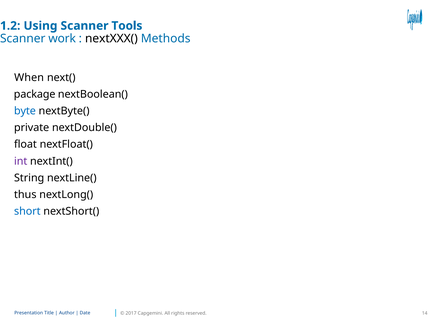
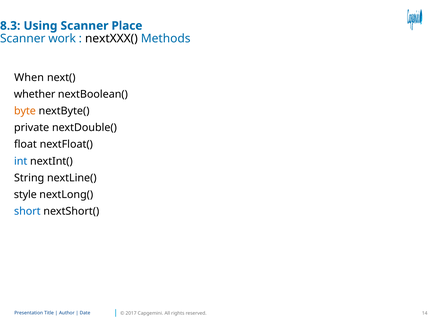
1.2: 1.2 -> 8.3
Tools: Tools -> Place
package: package -> whether
byte colour: blue -> orange
int colour: purple -> blue
thus: thus -> style
